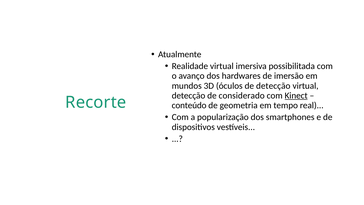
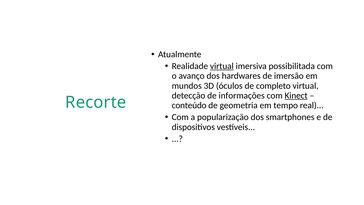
virtual at (222, 66) underline: none -> present
de detecção: detecção -> completo
considerado: considerado -> informações
